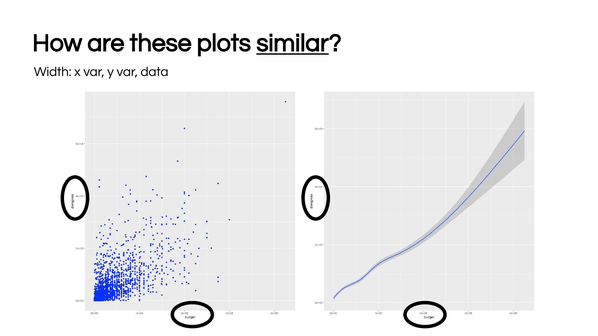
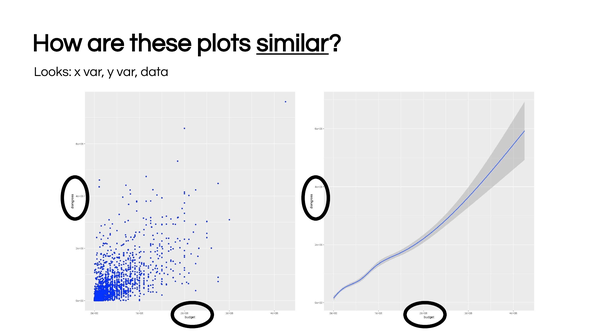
Width: Width -> Looks
